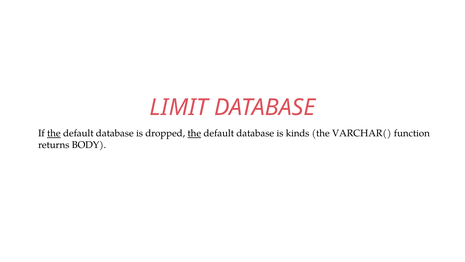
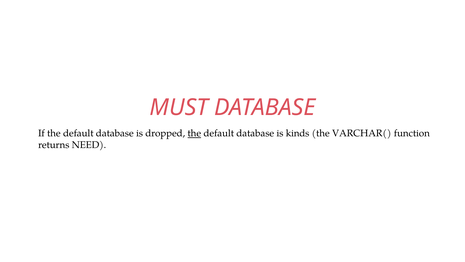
LIMIT: LIMIT -> MUST
the at (54, 133) underline: present -> none
BODY: BODY -> NEED
